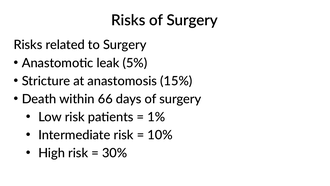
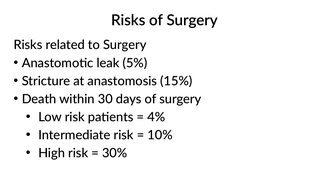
66: 66 -> 30
1%: 1% -> 4%
